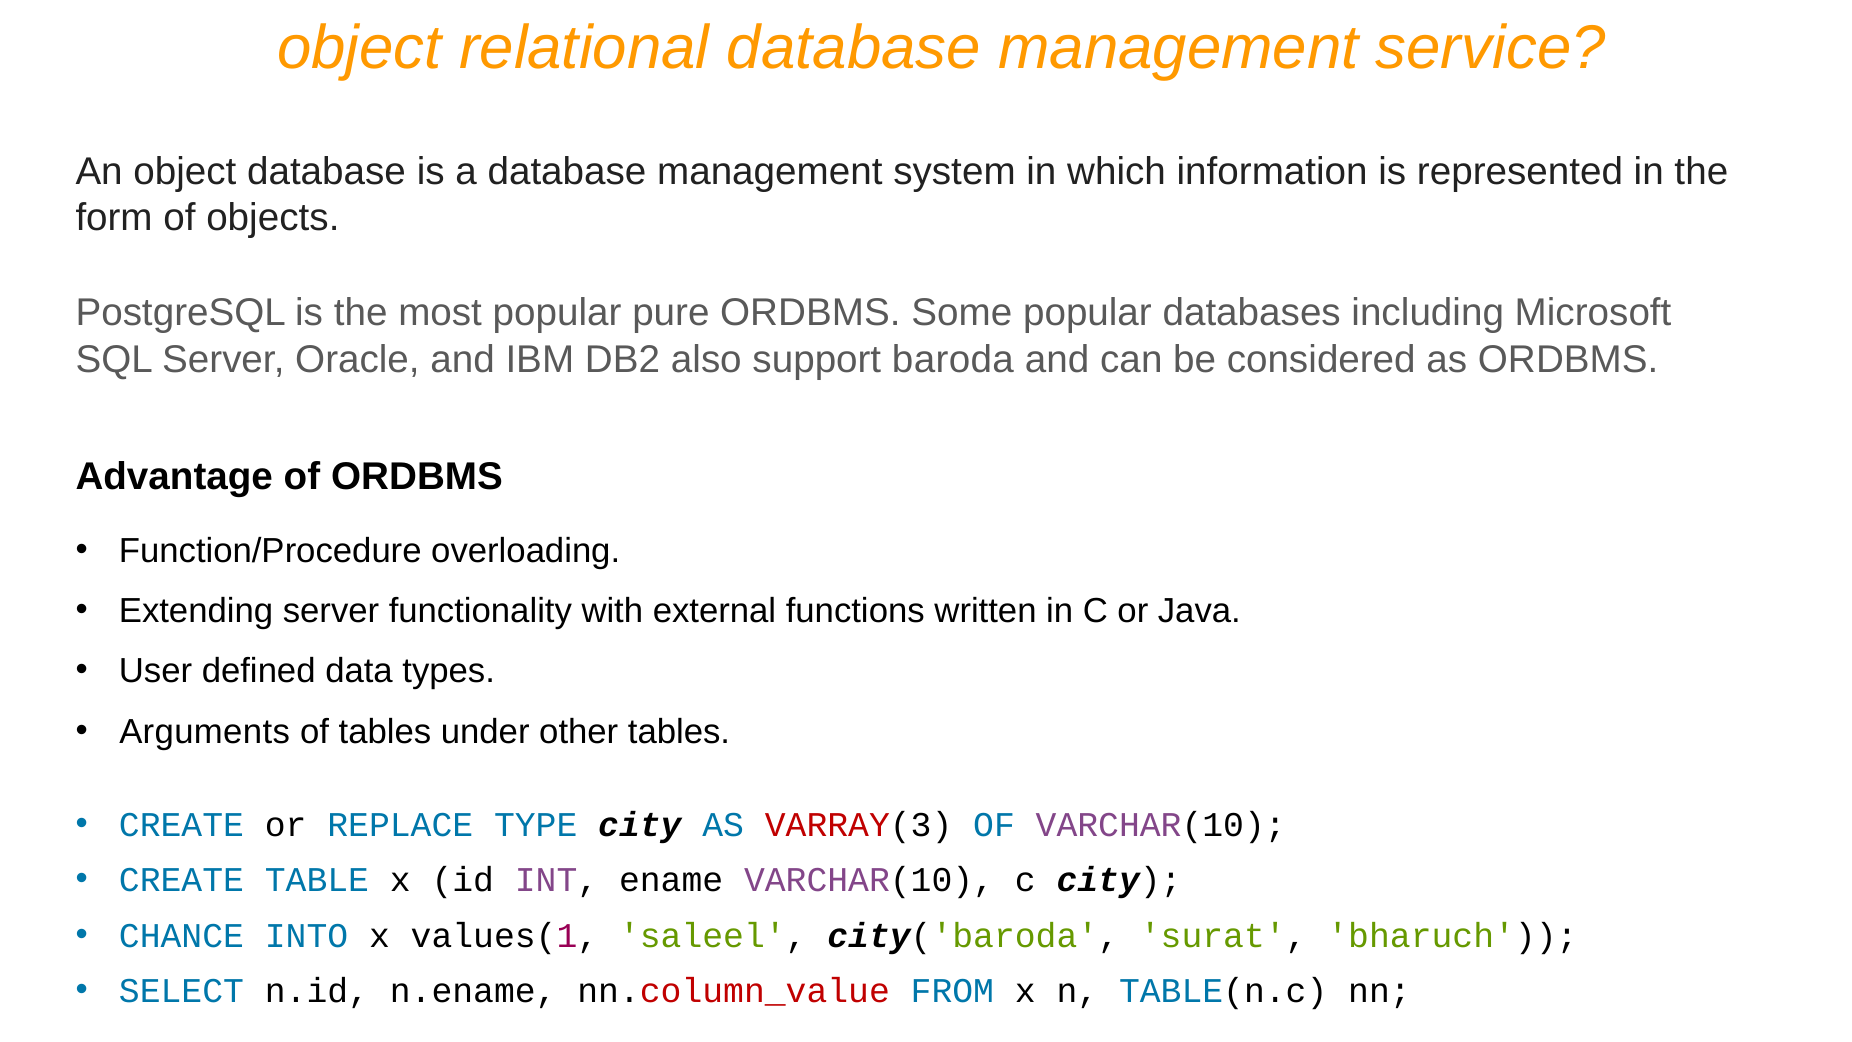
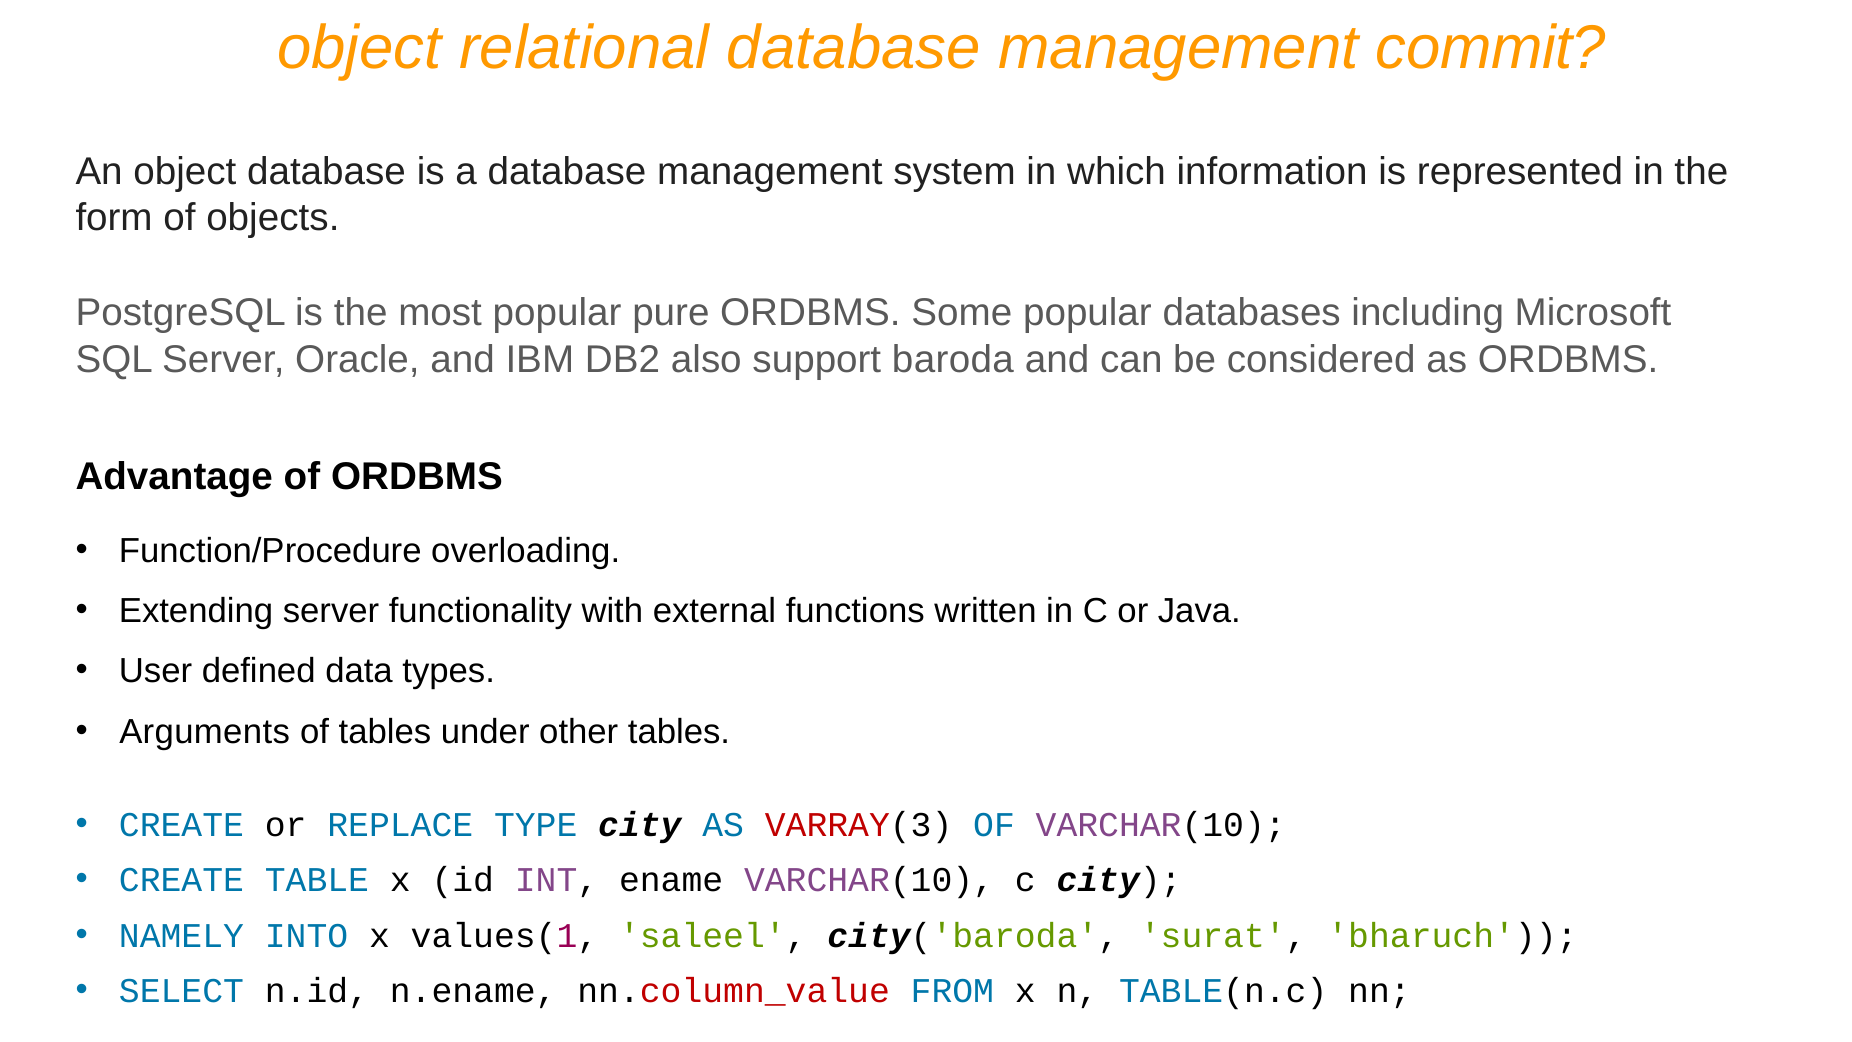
service: service -> commit
CHANCE: CHANCE -> NAMELY
